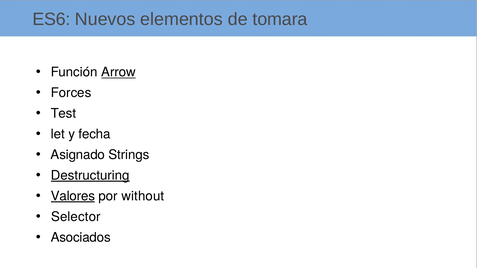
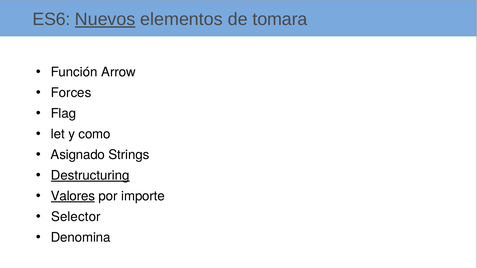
Nuevos underline: none -> present
Arrow underline: present -> none
Test: Test -> Flag
fecha: fecha -> como
without: without -> importe
Asociados: Asociados -> Denomina
